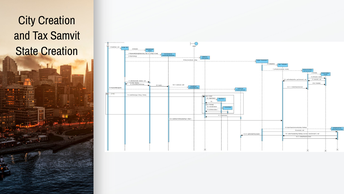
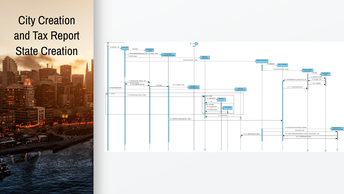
Samvit: Samvit -> Report
